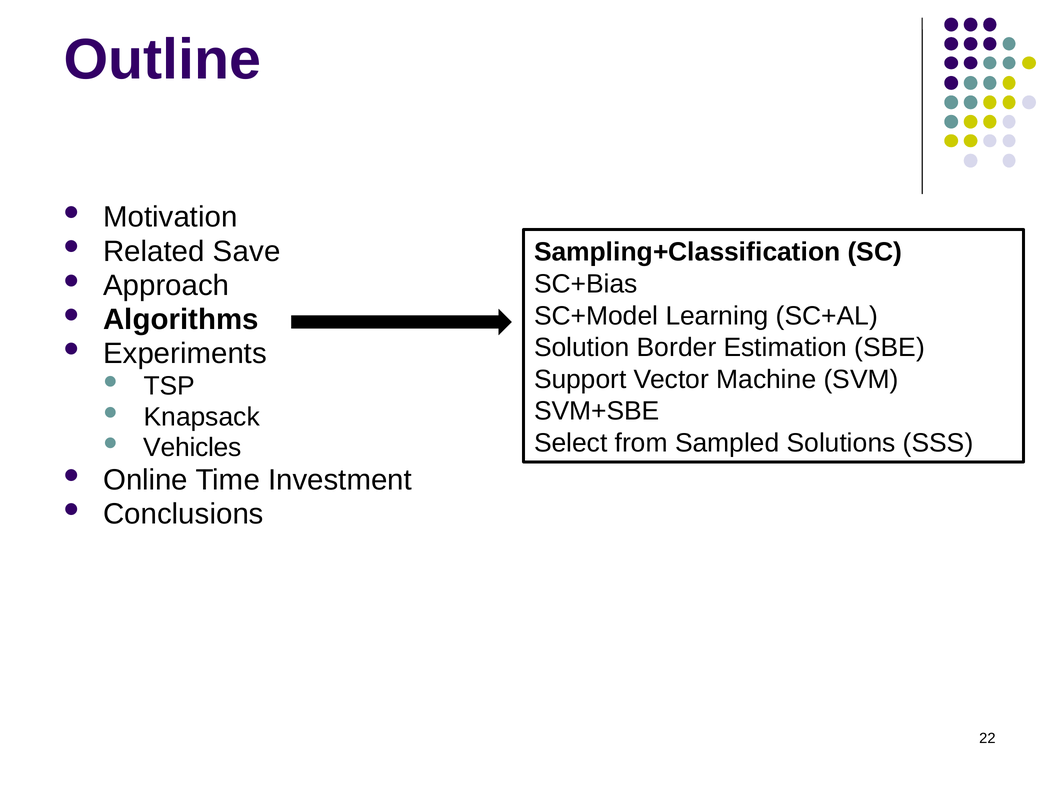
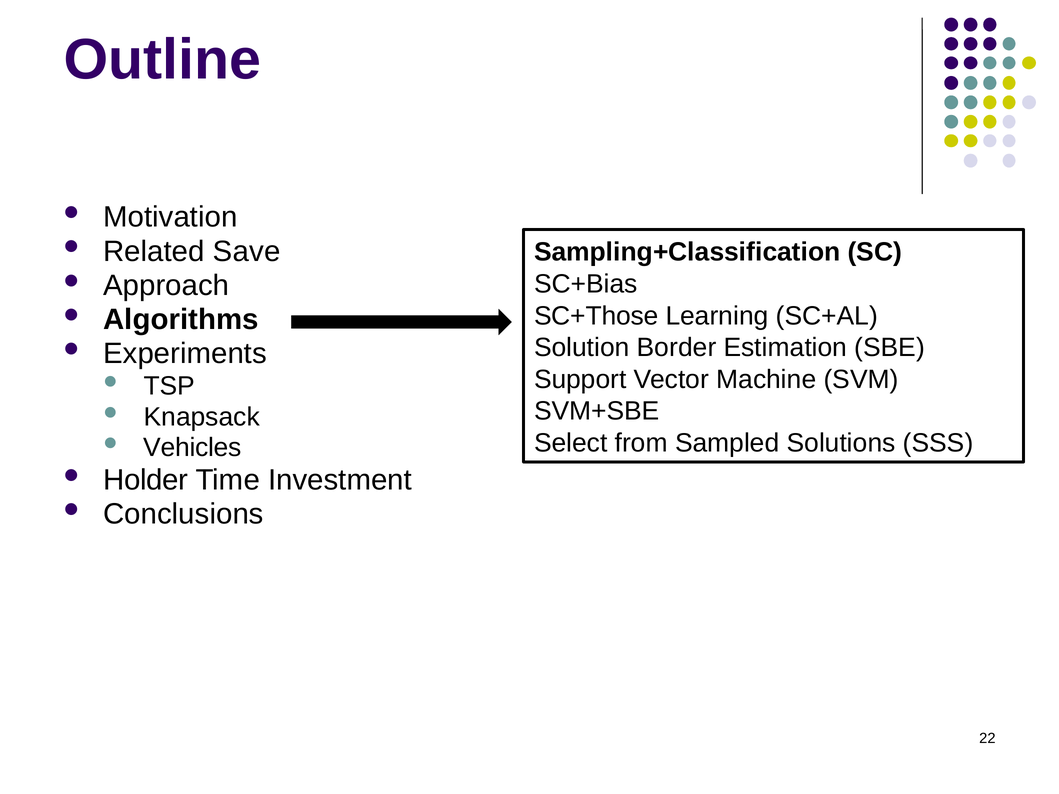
SC+Model: SC+Model -> SC+Those
Online: Online -> Holder
